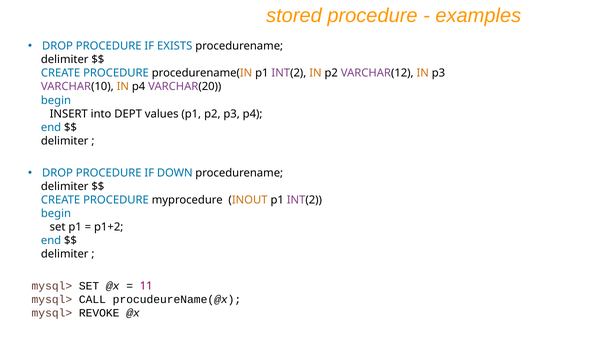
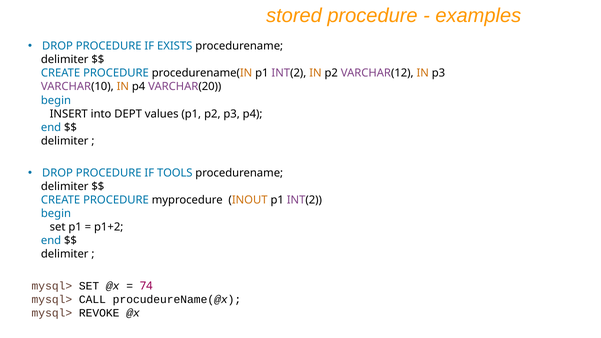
DOWN: DOWN -> TOOLS
11: 11 -> 74
